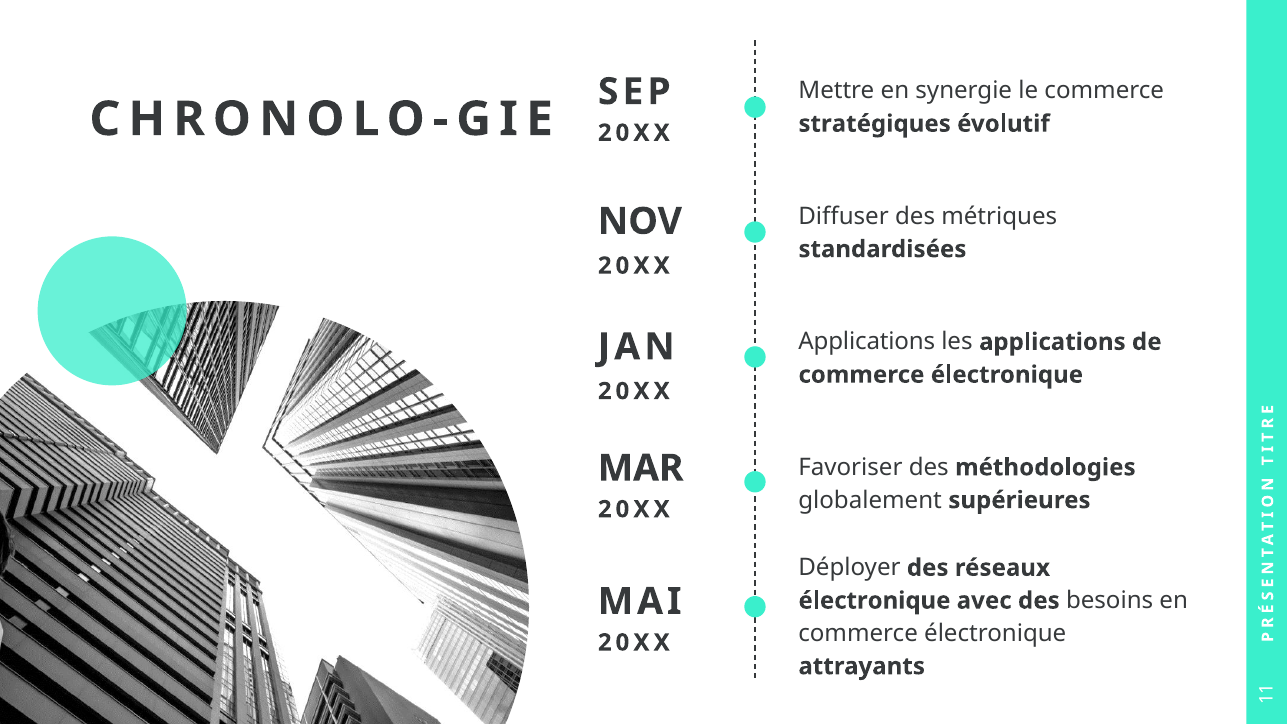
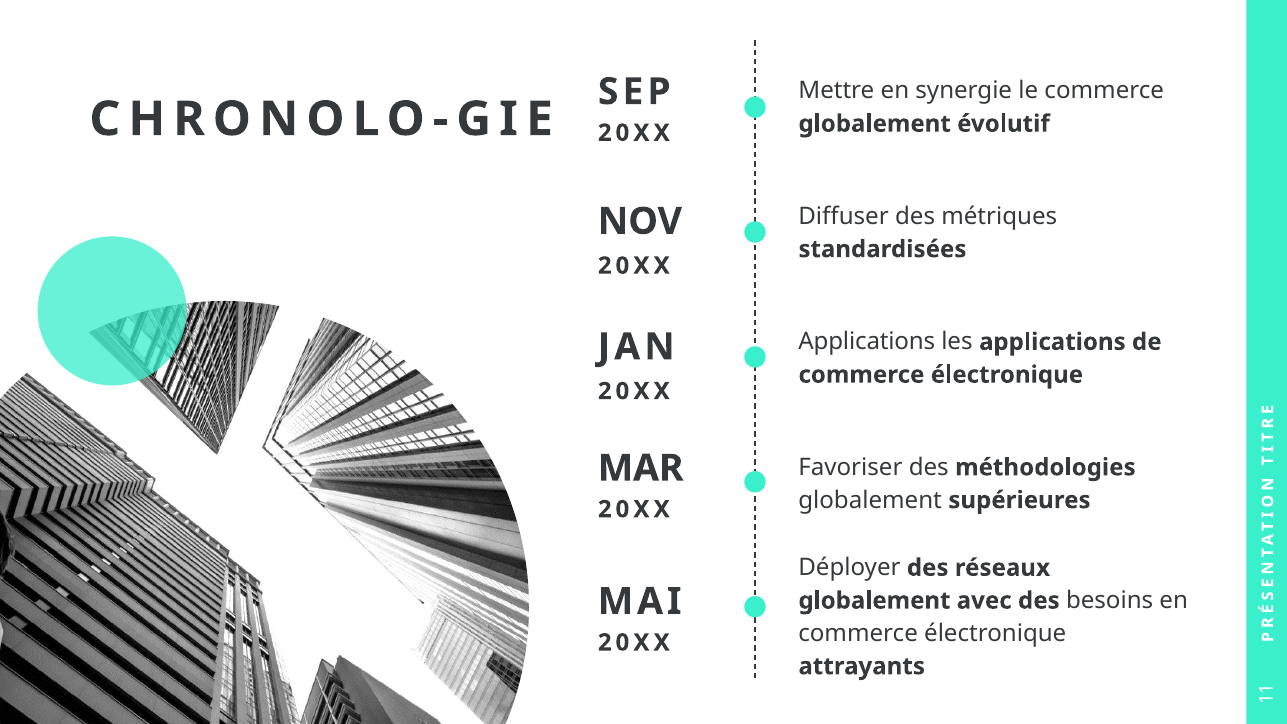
stratégiques at (875, 124): stratégiques -> globalement
électronique at (874, 601): électronique -> globalement
